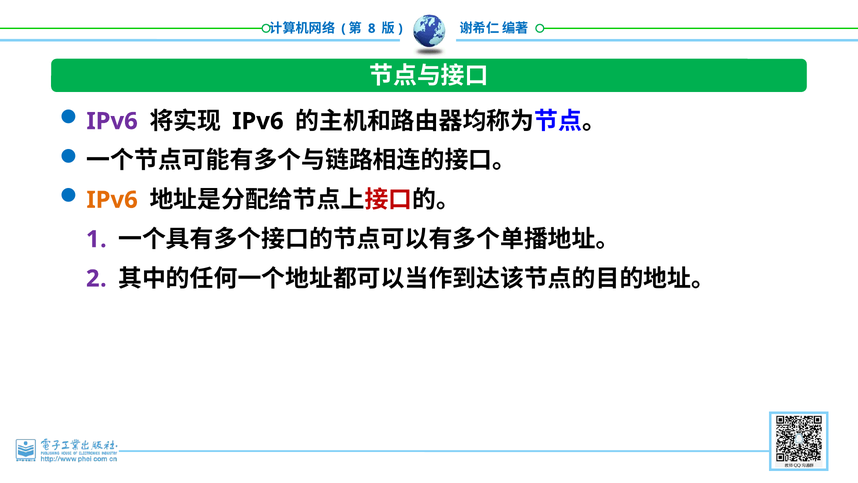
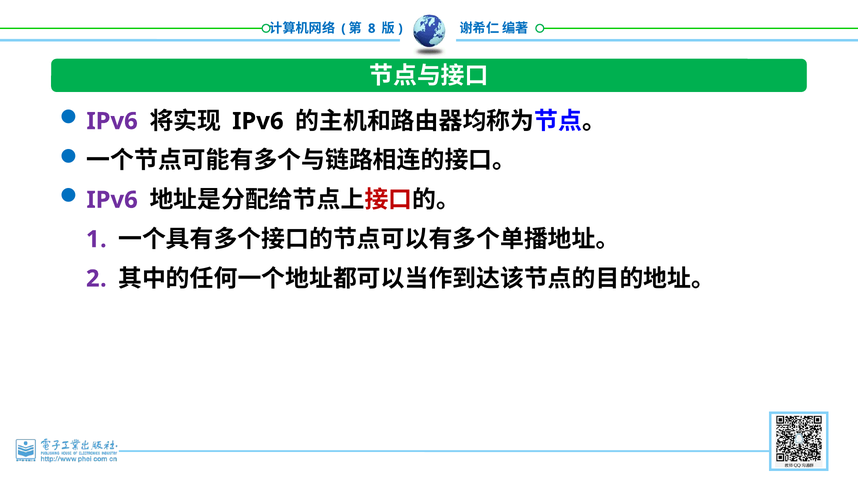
IPv6 at (112, 200) colour: orange -> purple
